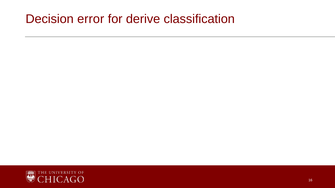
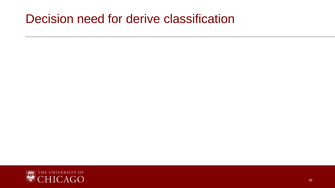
error: error -> need
